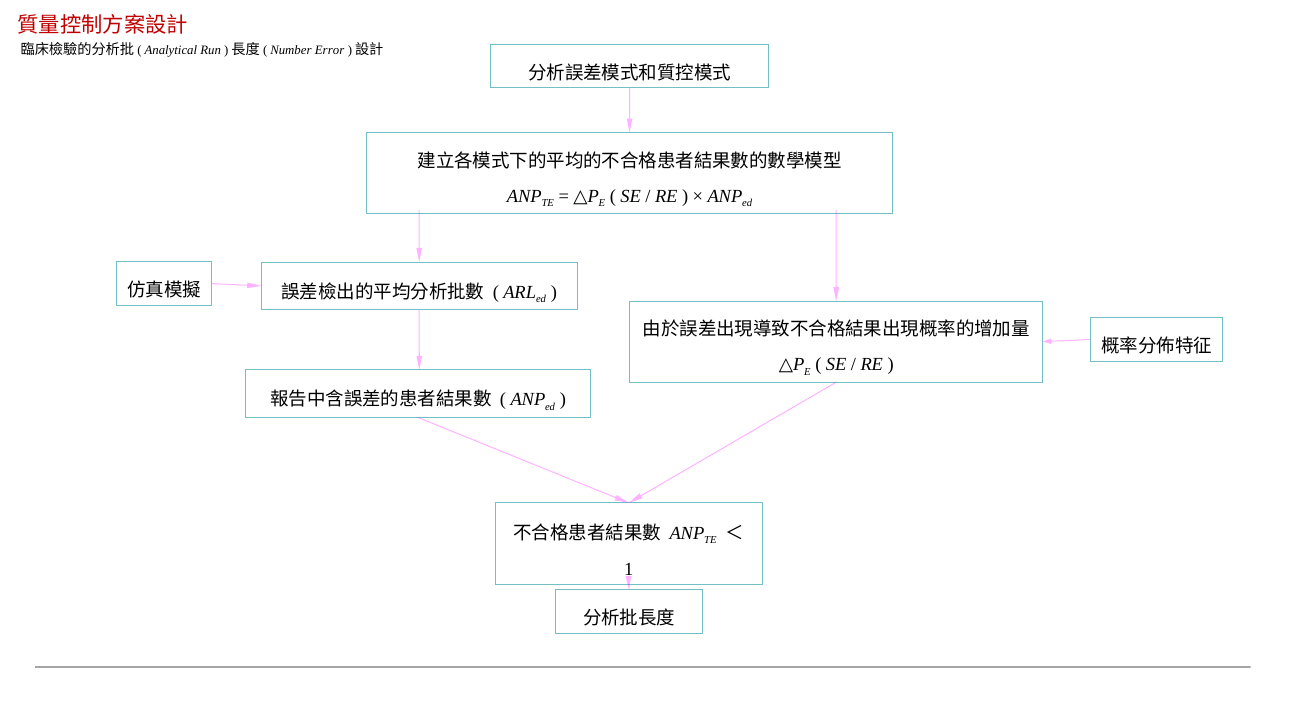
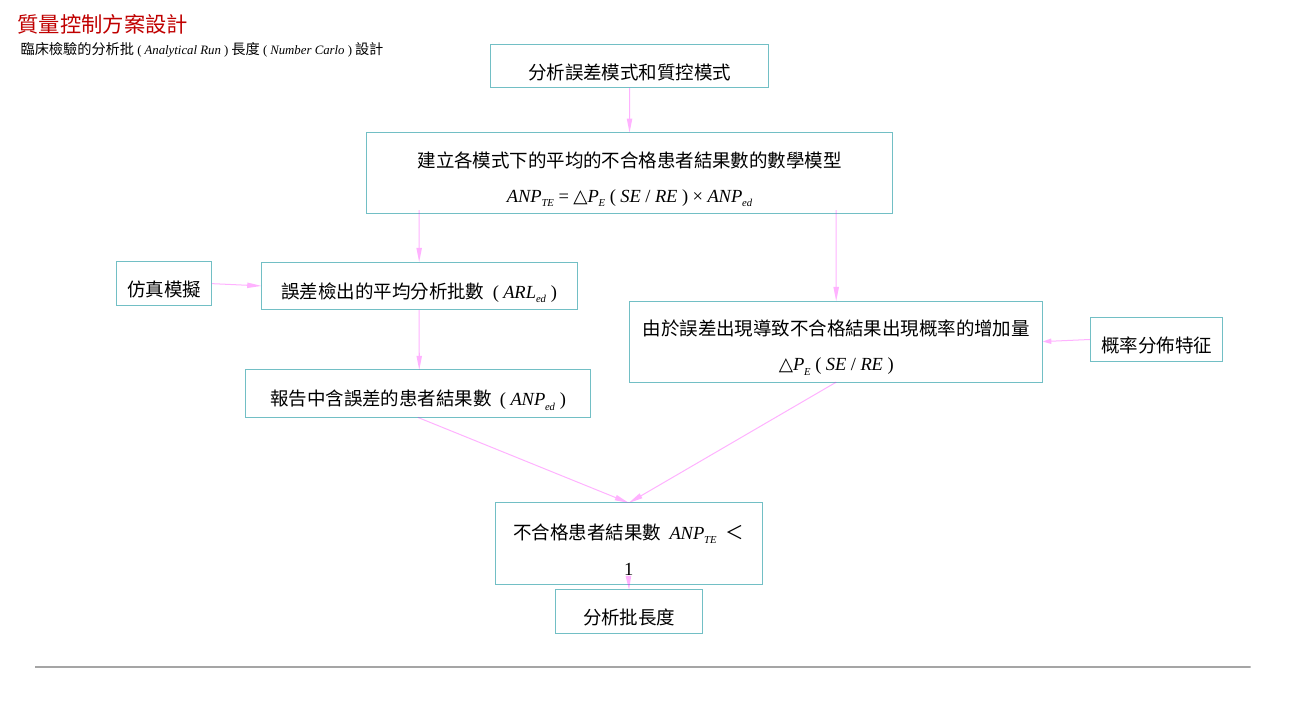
Error: Error -> Carlo
